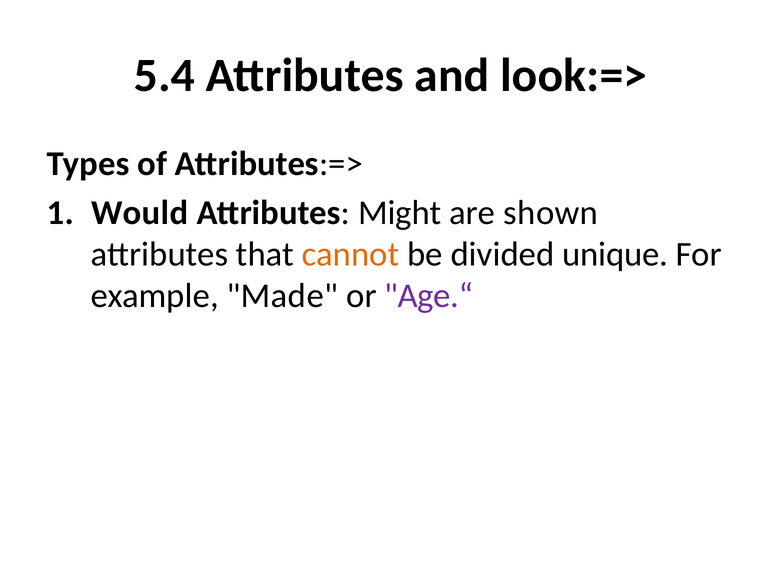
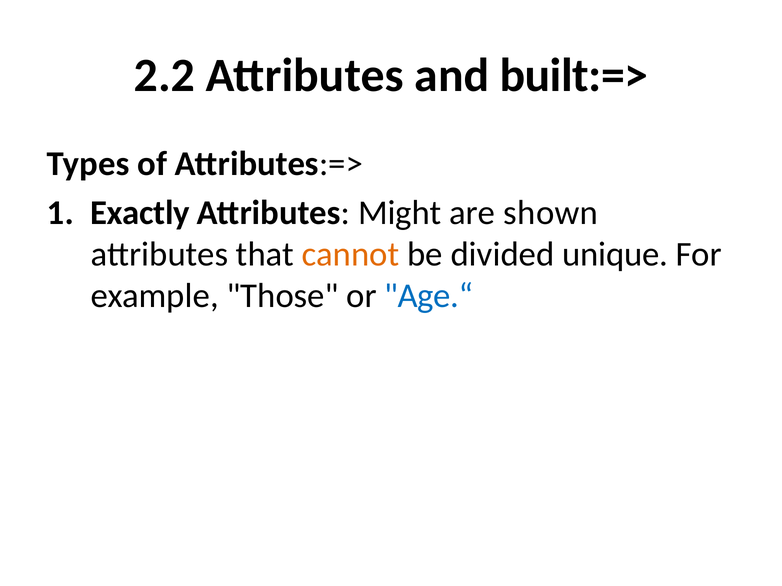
5.4: 5.4 -> 2.2
look:=>: look:=> -> built:=>
Would: Would -> Exactly
Made: Made -> Those
Age.“ colour: purple -> blue
